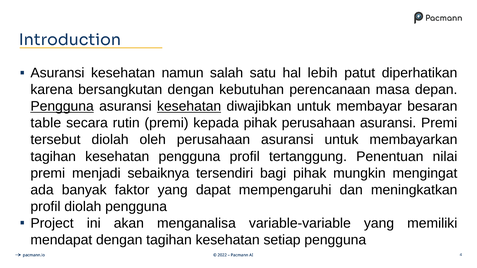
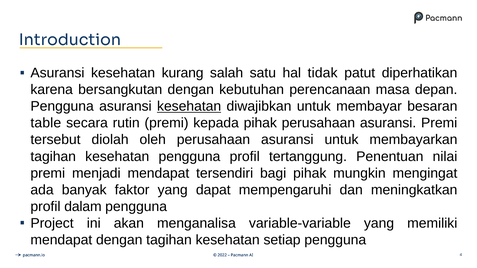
namun: namun -> kurang
lebih: lebih -> tidak
Pengguna at (62, 106) underline: present -> none
menjadi sebaiknya: sebaiknya -> mendapat
profil diolah: diolah -> dalam
